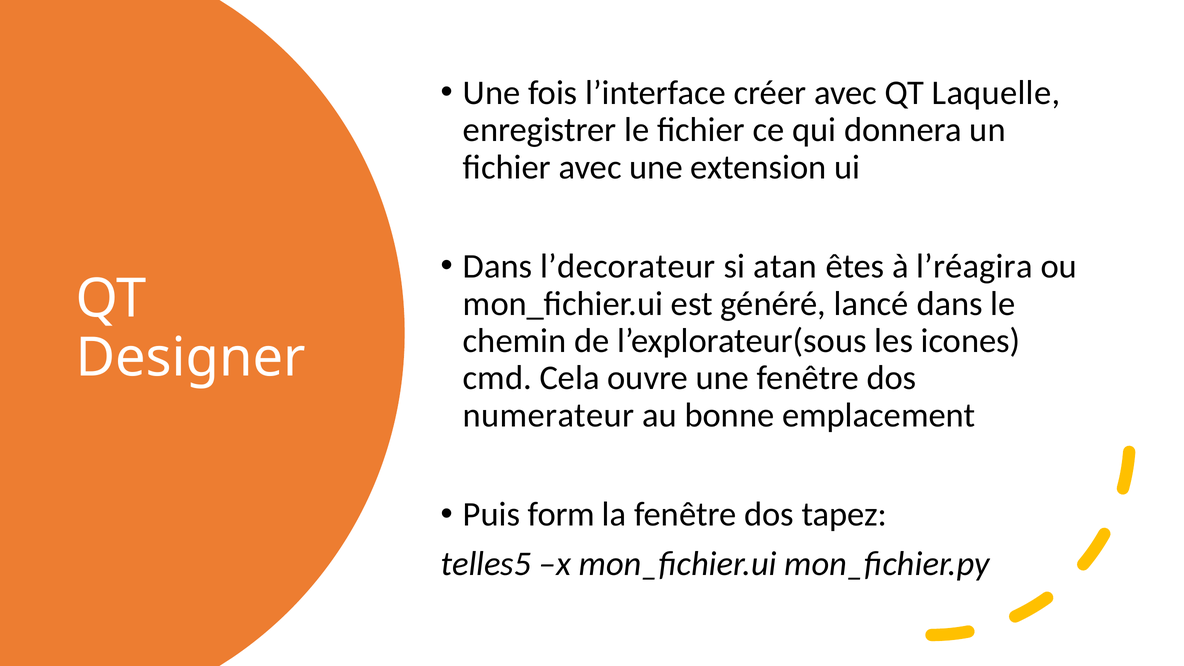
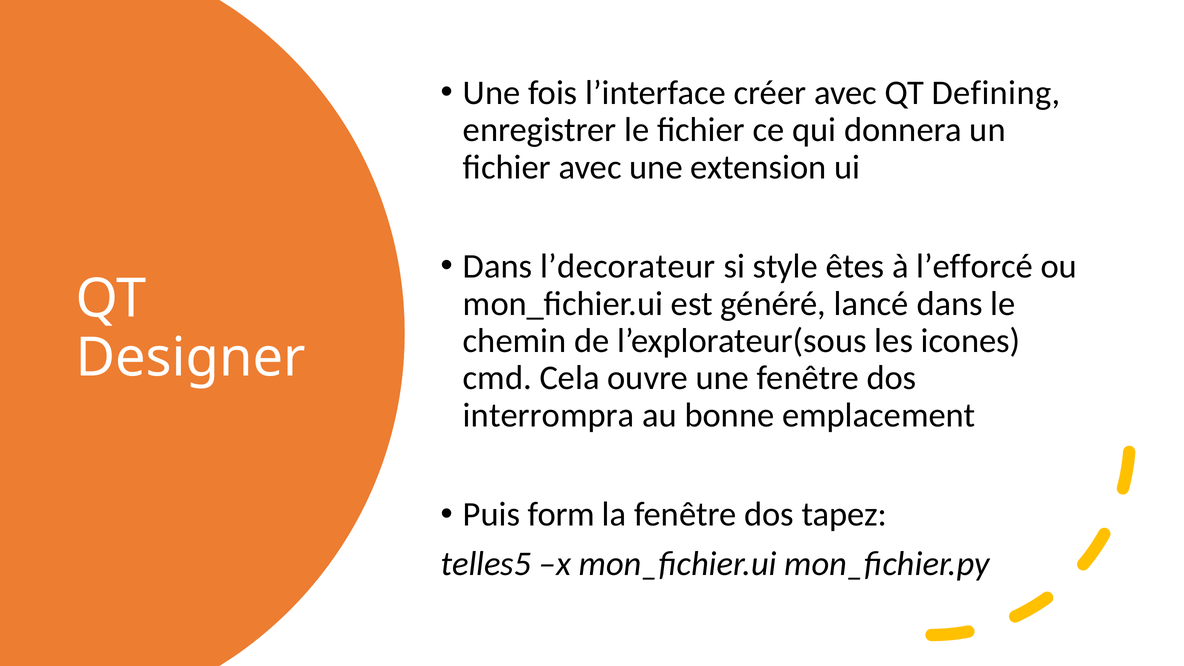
Laquelle: Laquelle -> Defining
atan: atan -> style
l’réagira: l’réagira -> l’efforcé
numerateur: numerateur -> interrompra
